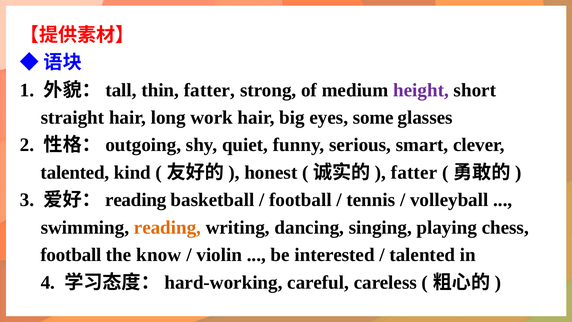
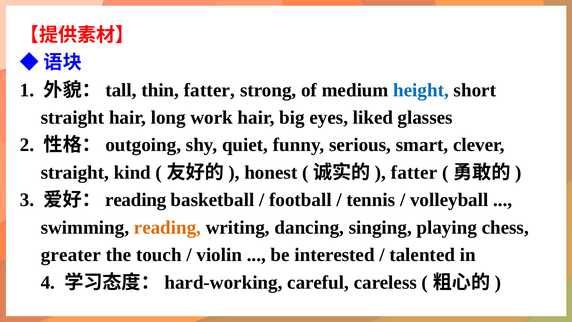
height colour: purple -> blue
some: some -> liked
talented at (75, 172): talented -> straight
football at (71, 255): football -> greater
know: know -> touch
